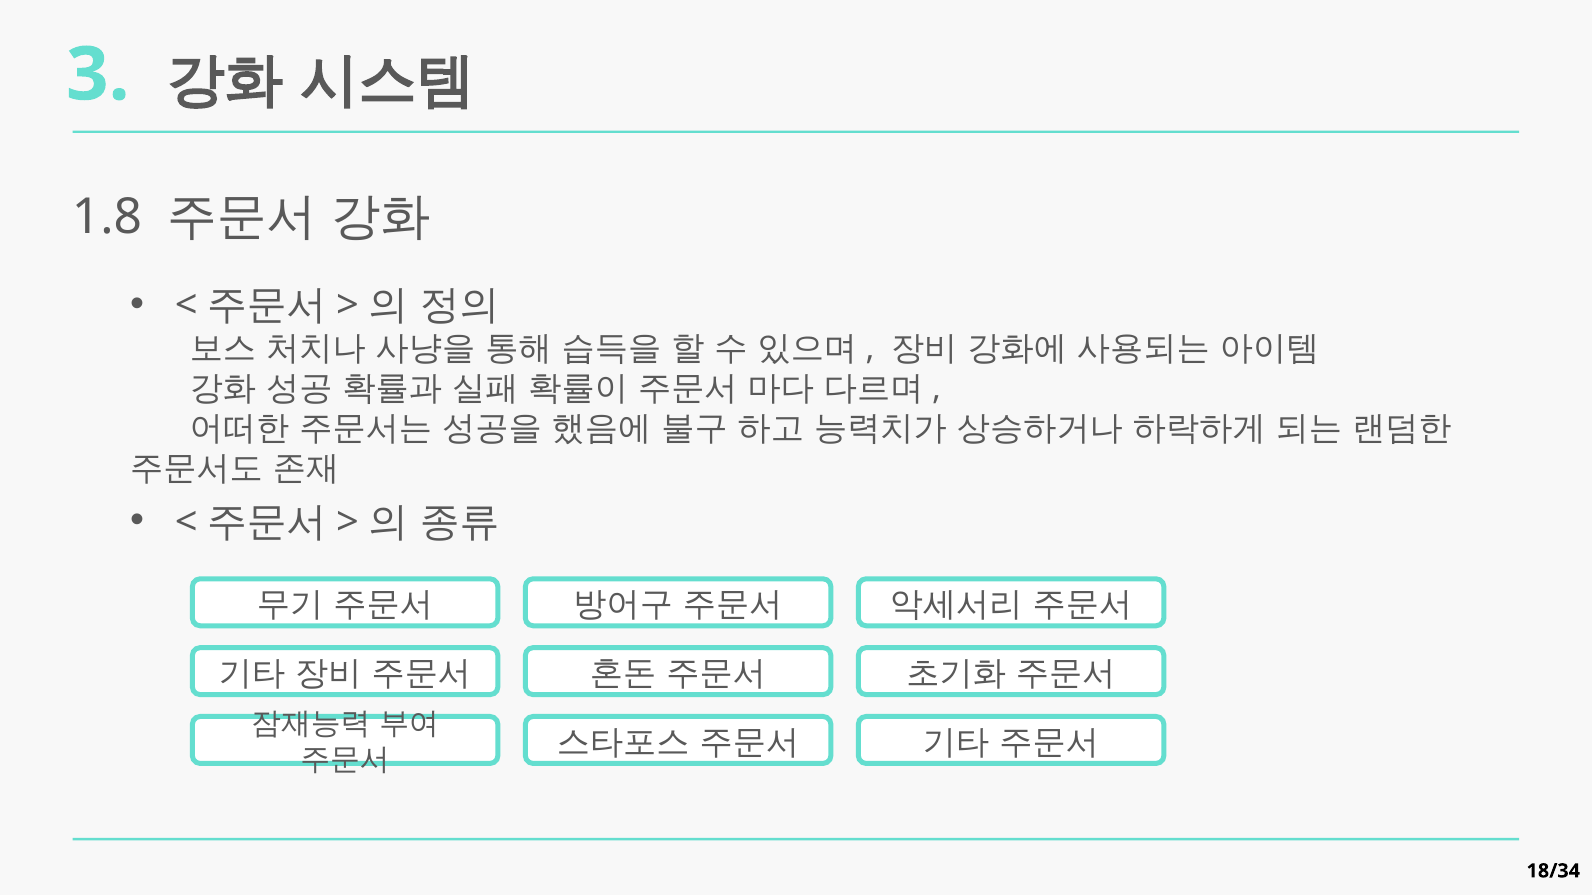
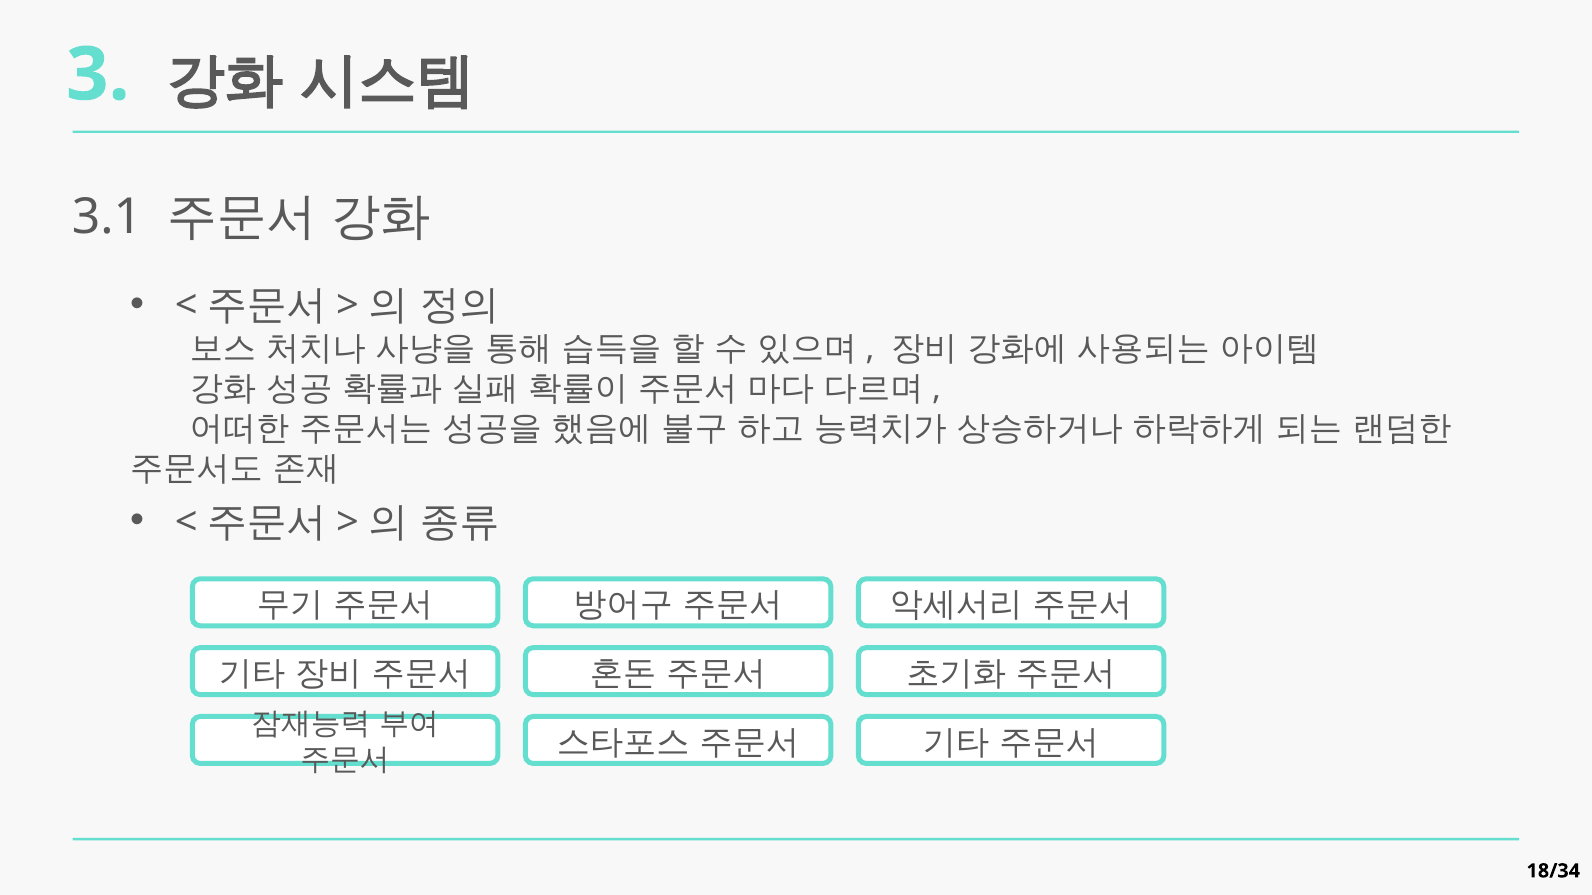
1.8: 1.8 -> 3.1
